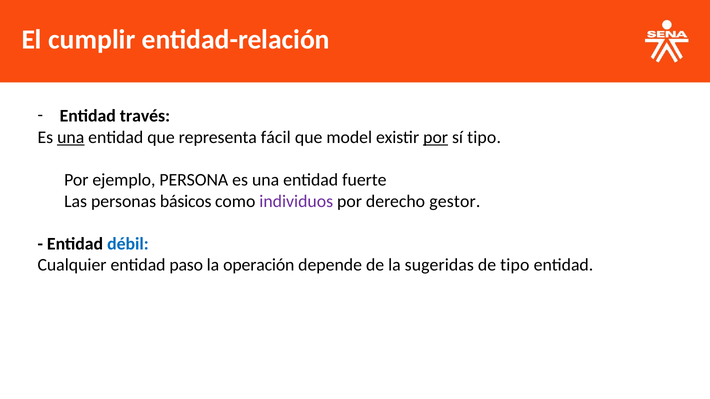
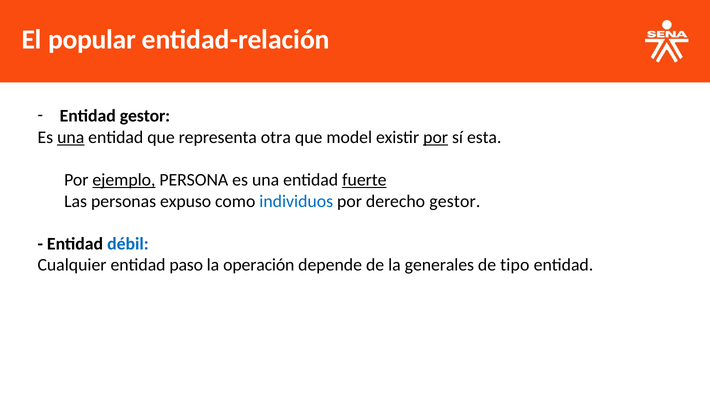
cumplir: cumplir -> popular
Entidad través: través -> gestor
fácil: fácil -> otra
sí tipo: tipo -> esta
ejemplo underline: none -> present
fuerte underline: none -> present
básicos: básicos -> expuso
individuos colour: purple -> blue
sugeridas: sugeridas -> generales
